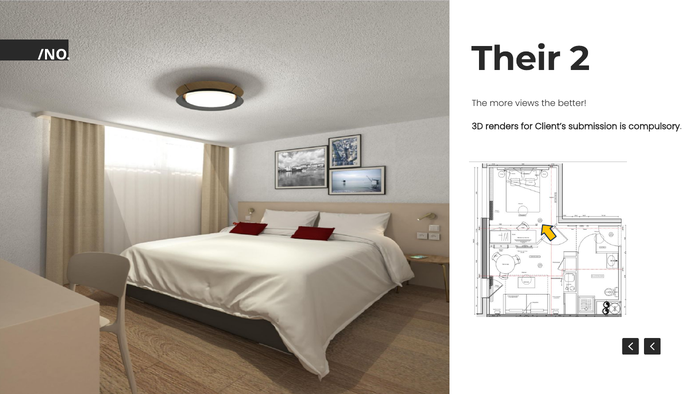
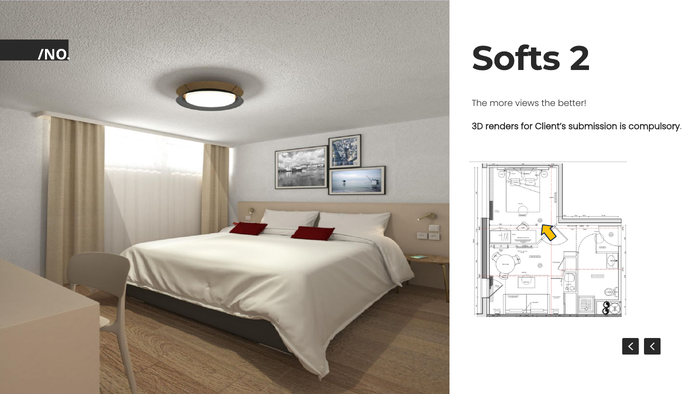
Their: Their -> Softs
